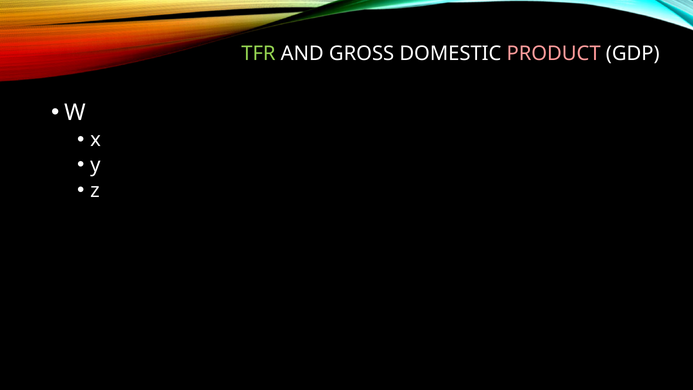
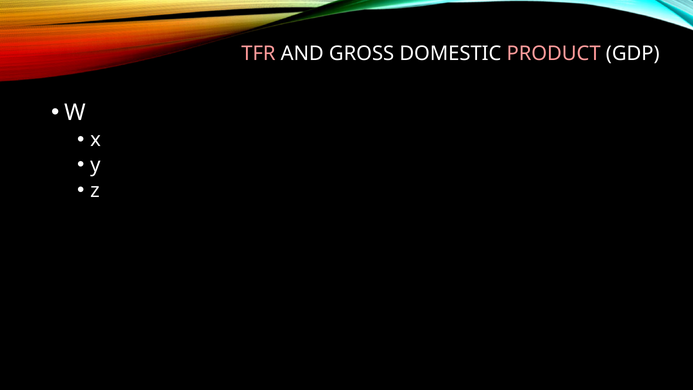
TFR colour: light green -> pink
